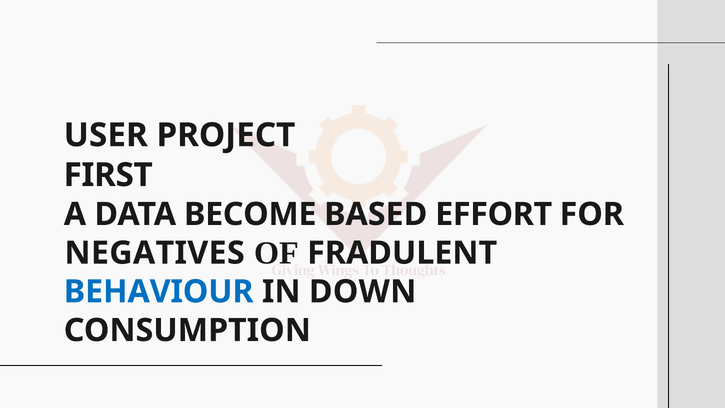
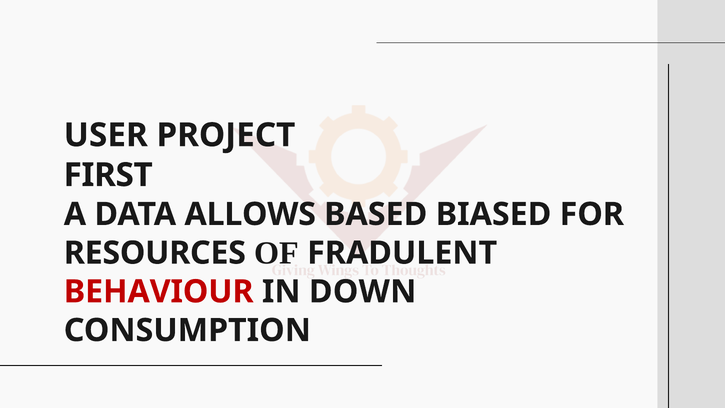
BECOME: BECOME -> ALLOWS
EFFORT: EFFORT -> BIASED
NEGATIVES: NEGATIVES -> RESOURCES
BEHAVIOUR colour: blue -> red
